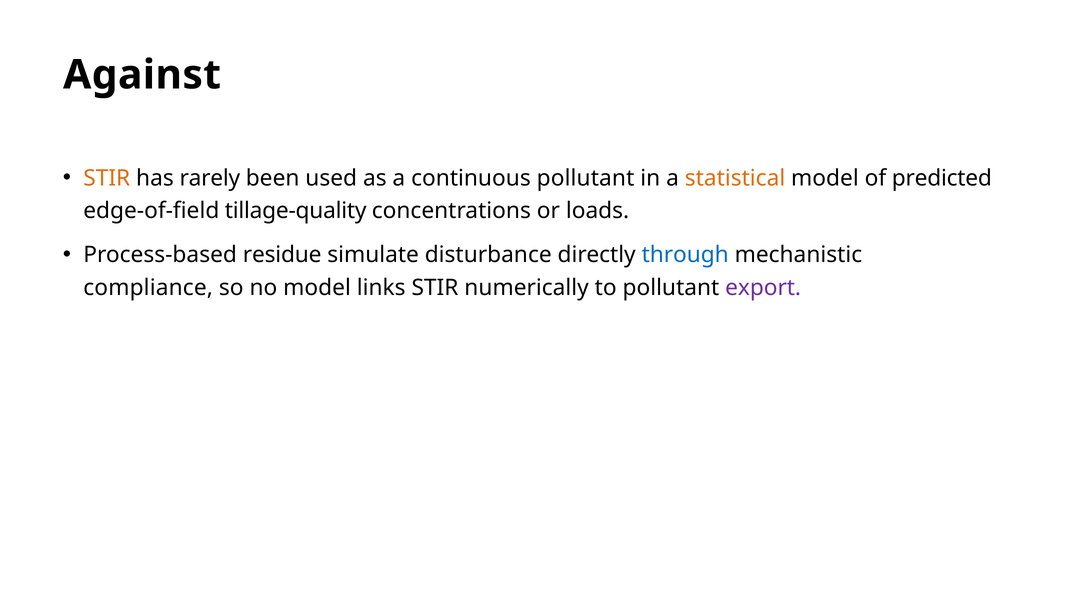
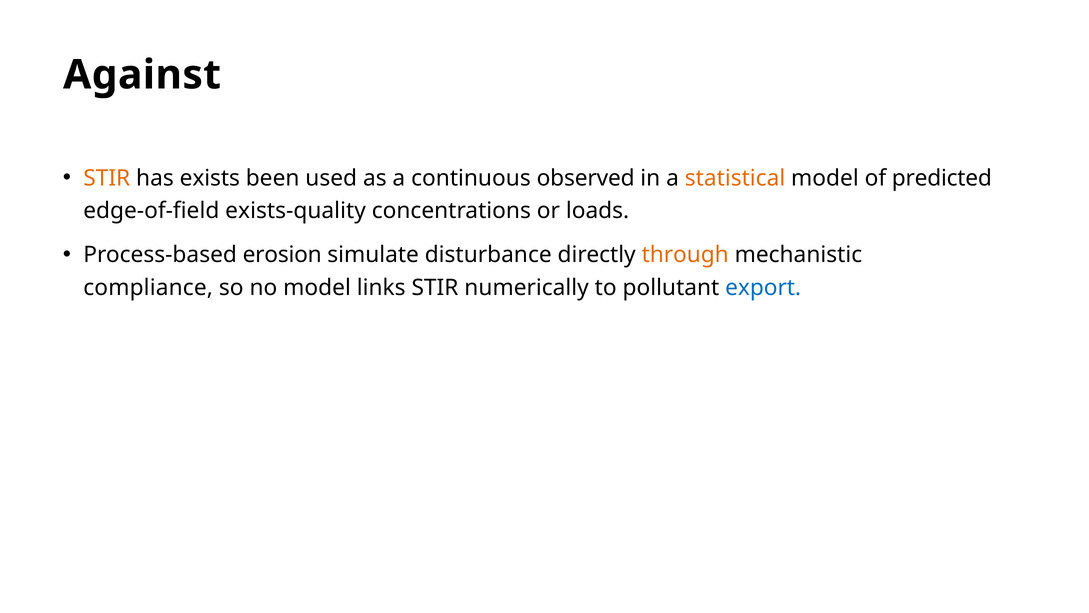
rarely: rarely -> exists
continuous pollutant: pollutant -> observed
tillage-quality: tillage-quality -> exists-quality
residue: residue -> erosion
through colour: blue -> orange
export colour: purple -> blue
